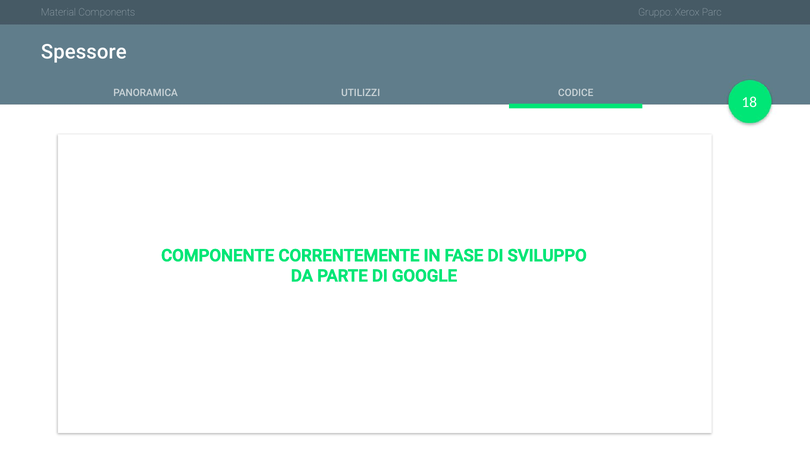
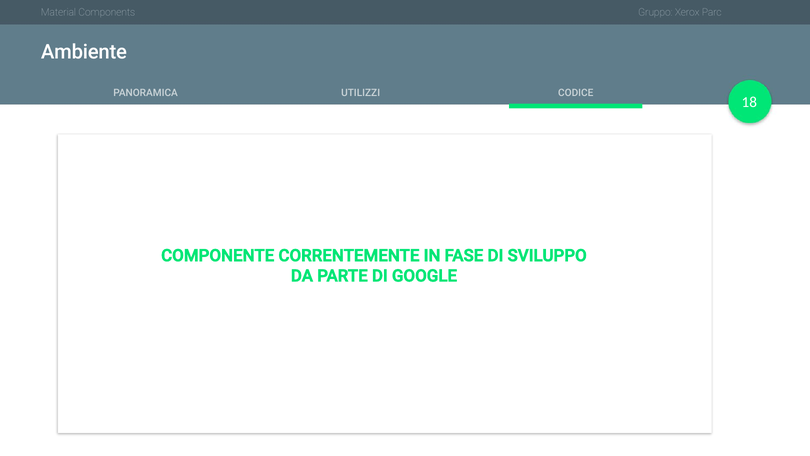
Spessore: Spessore -> Ambiente
